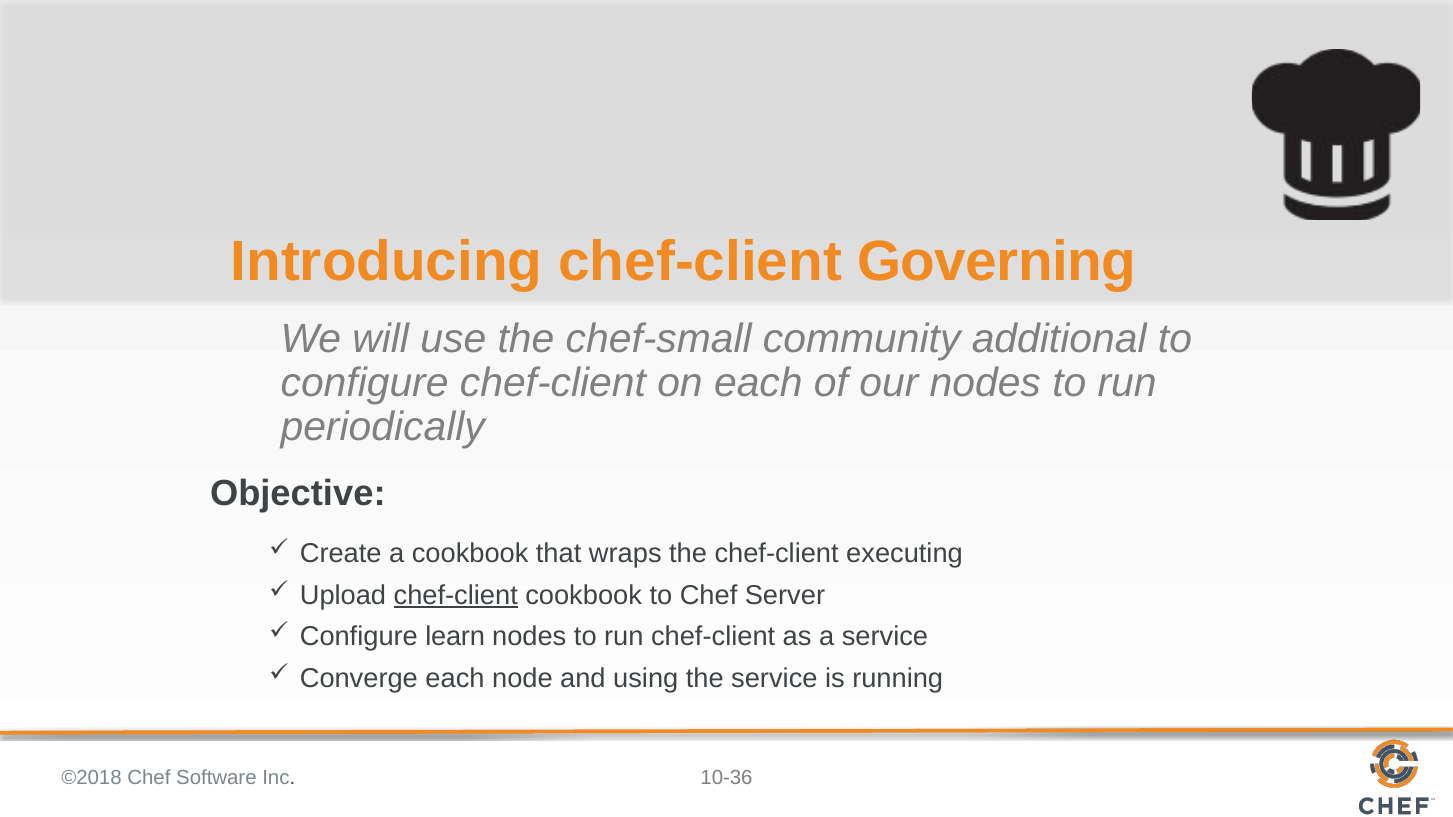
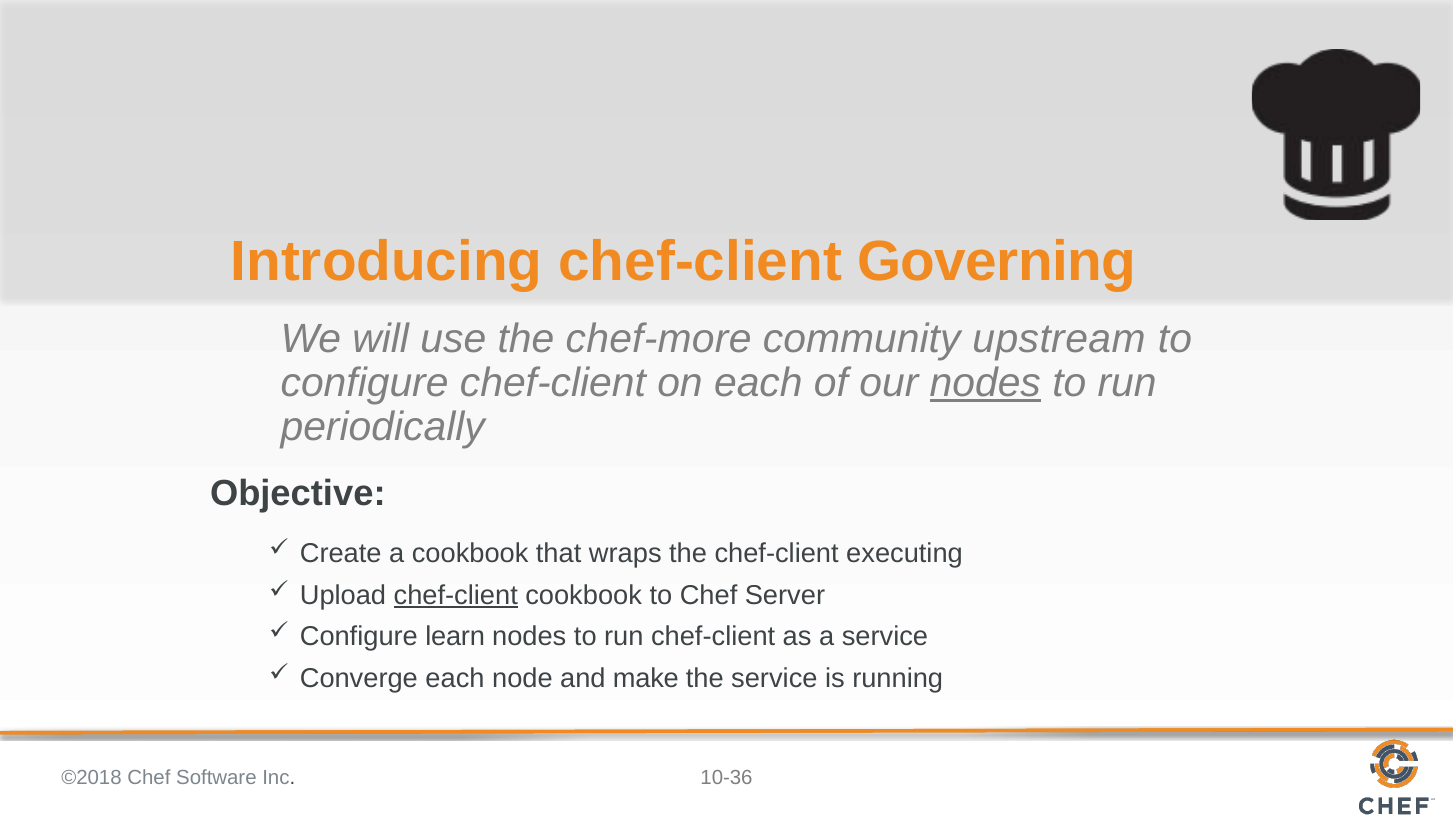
chef-small: chef-small -> chef-more
additional: additional -> upstream
nodes at (985, 383) underline: none -> present
using: using -> make
